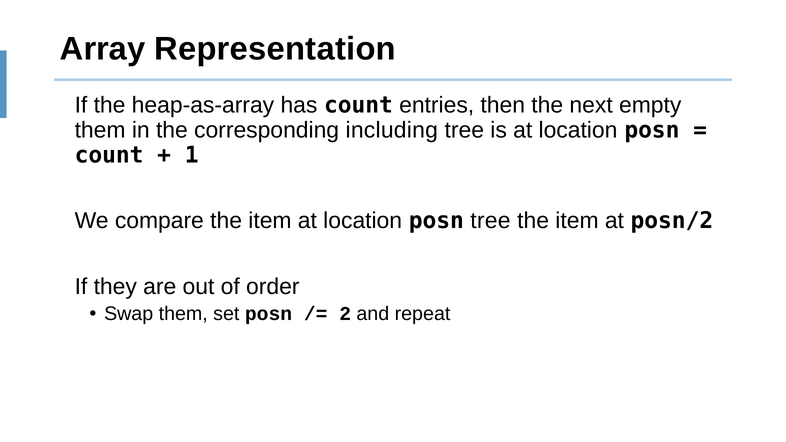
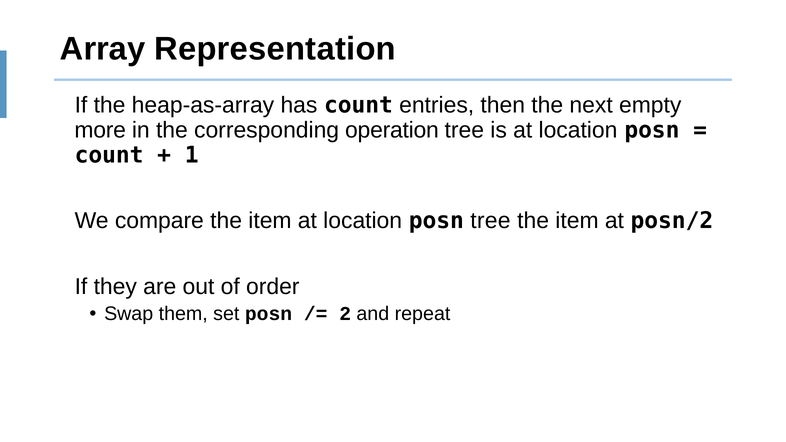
them at (100, 130): them -> more
including: including -> operation
